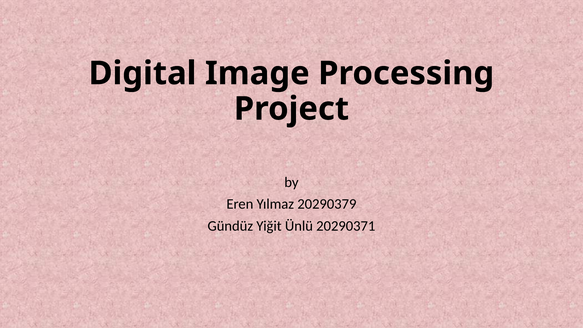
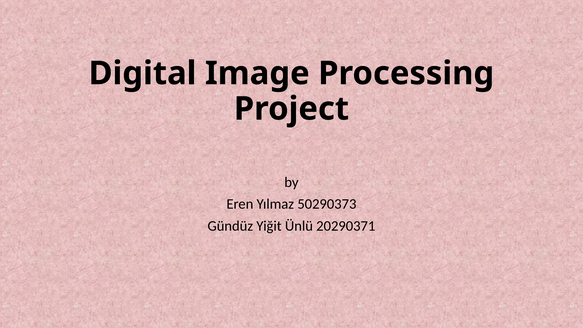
20290379: 20290379 -> 50290373
